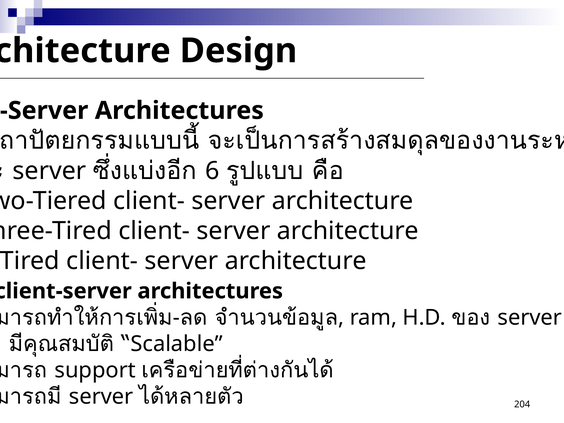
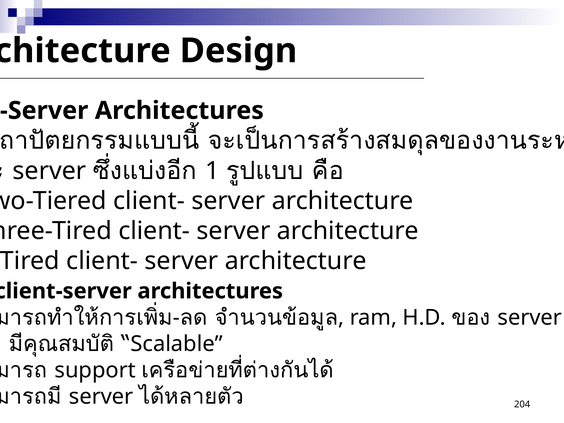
6 at (212, 171): 6 -> 1
